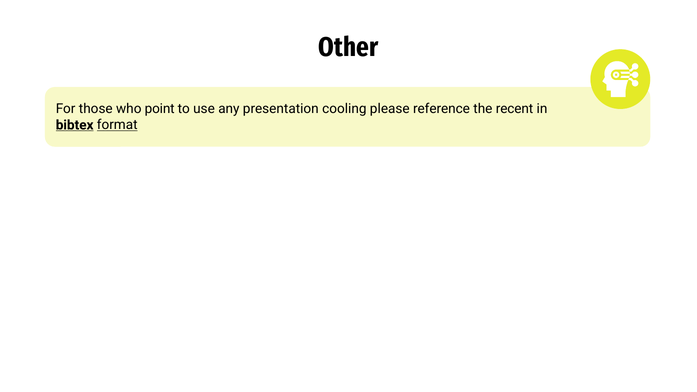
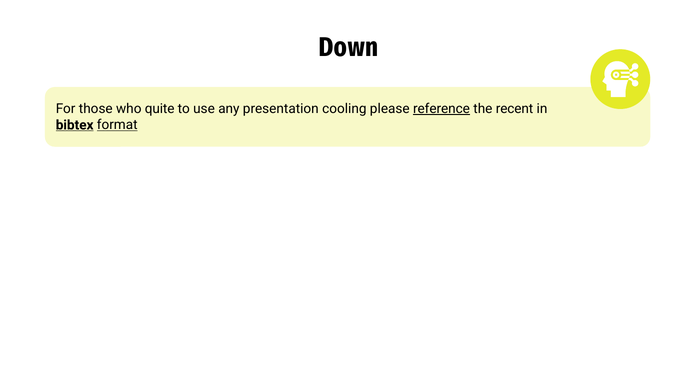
Other: Other -> Down
point: point -> quite
reference underline: none -> present
